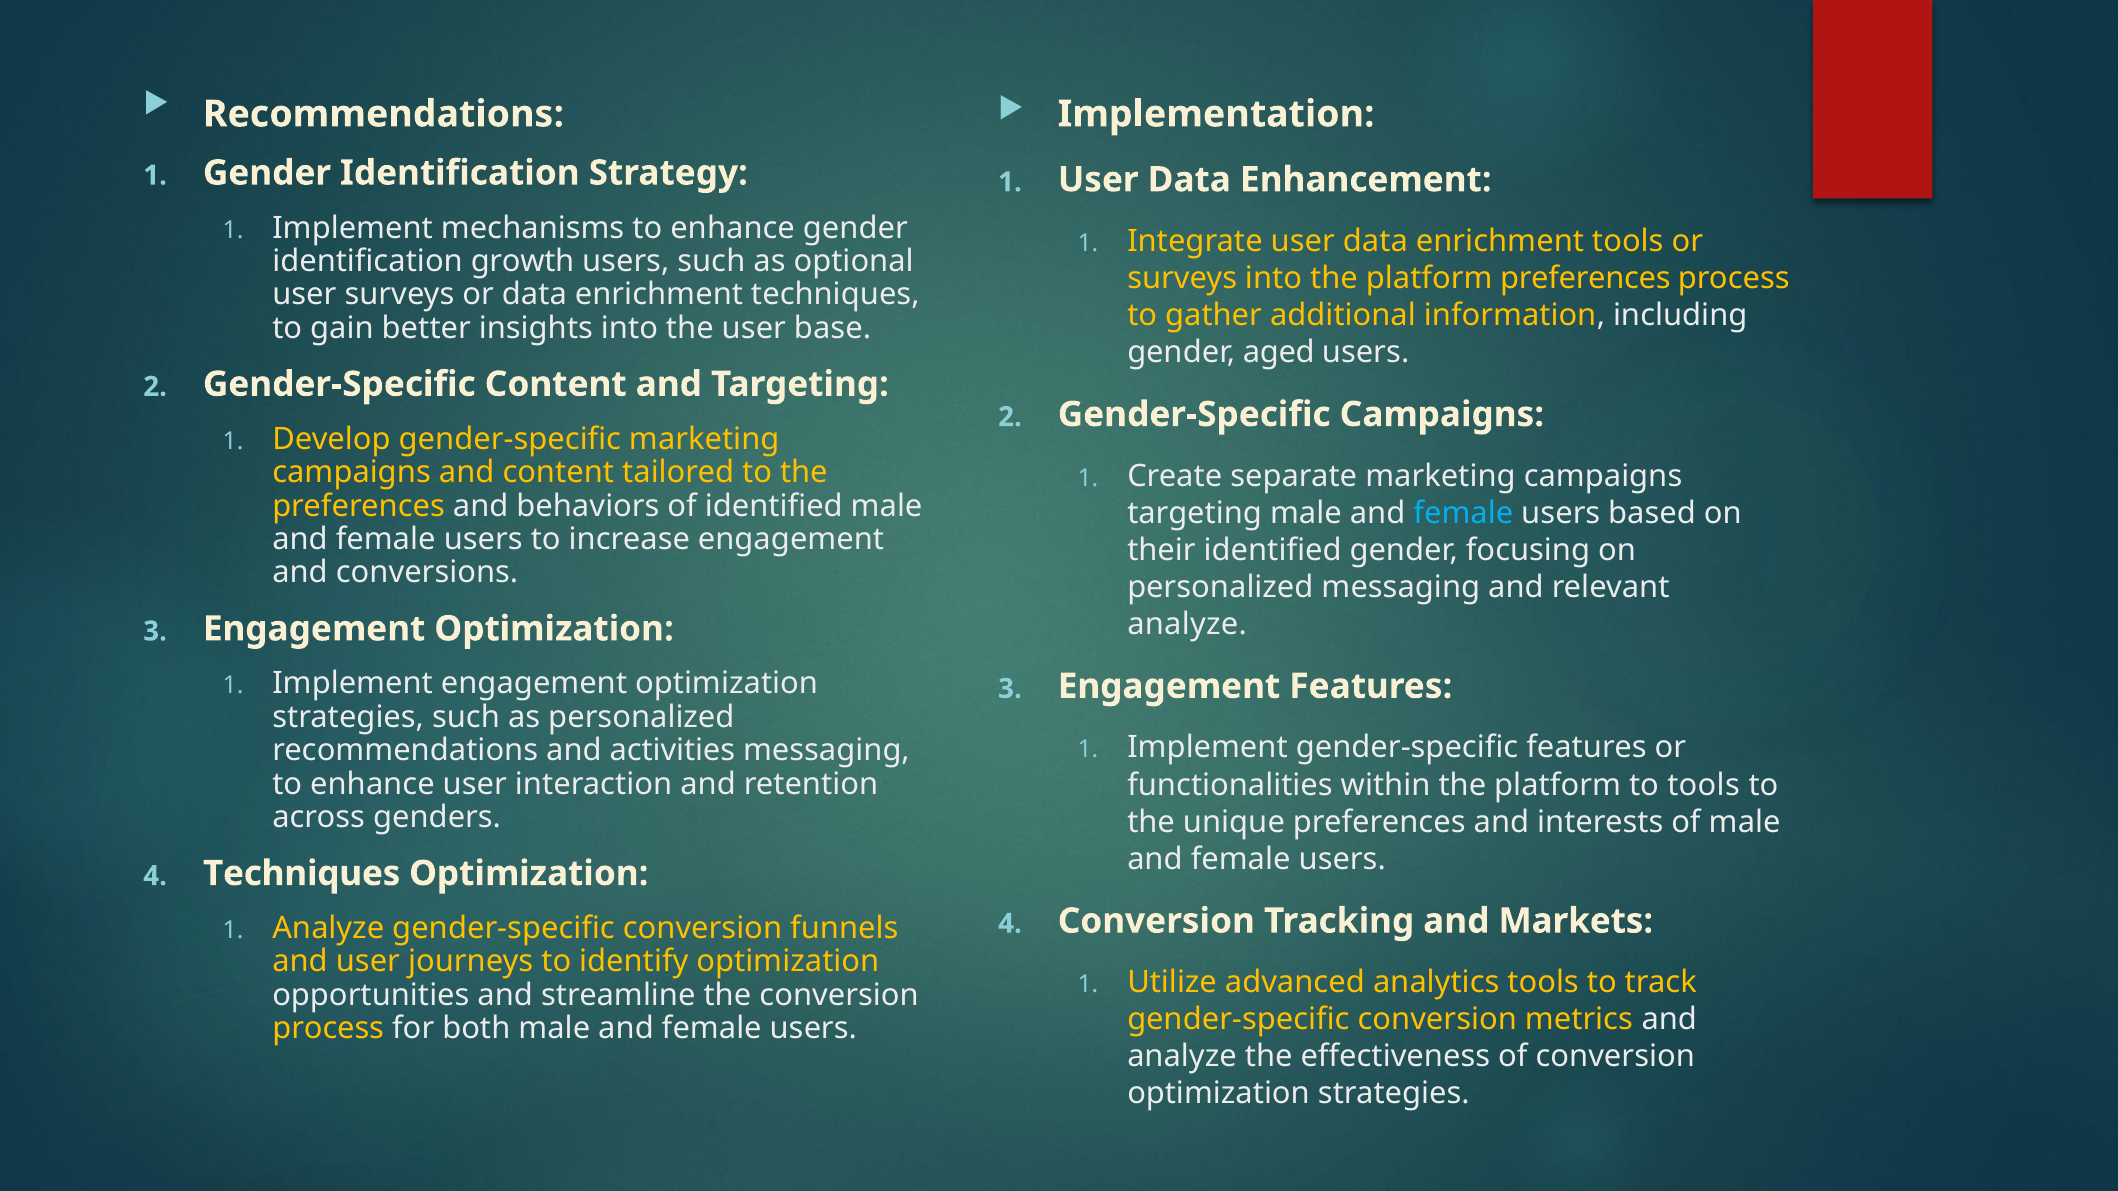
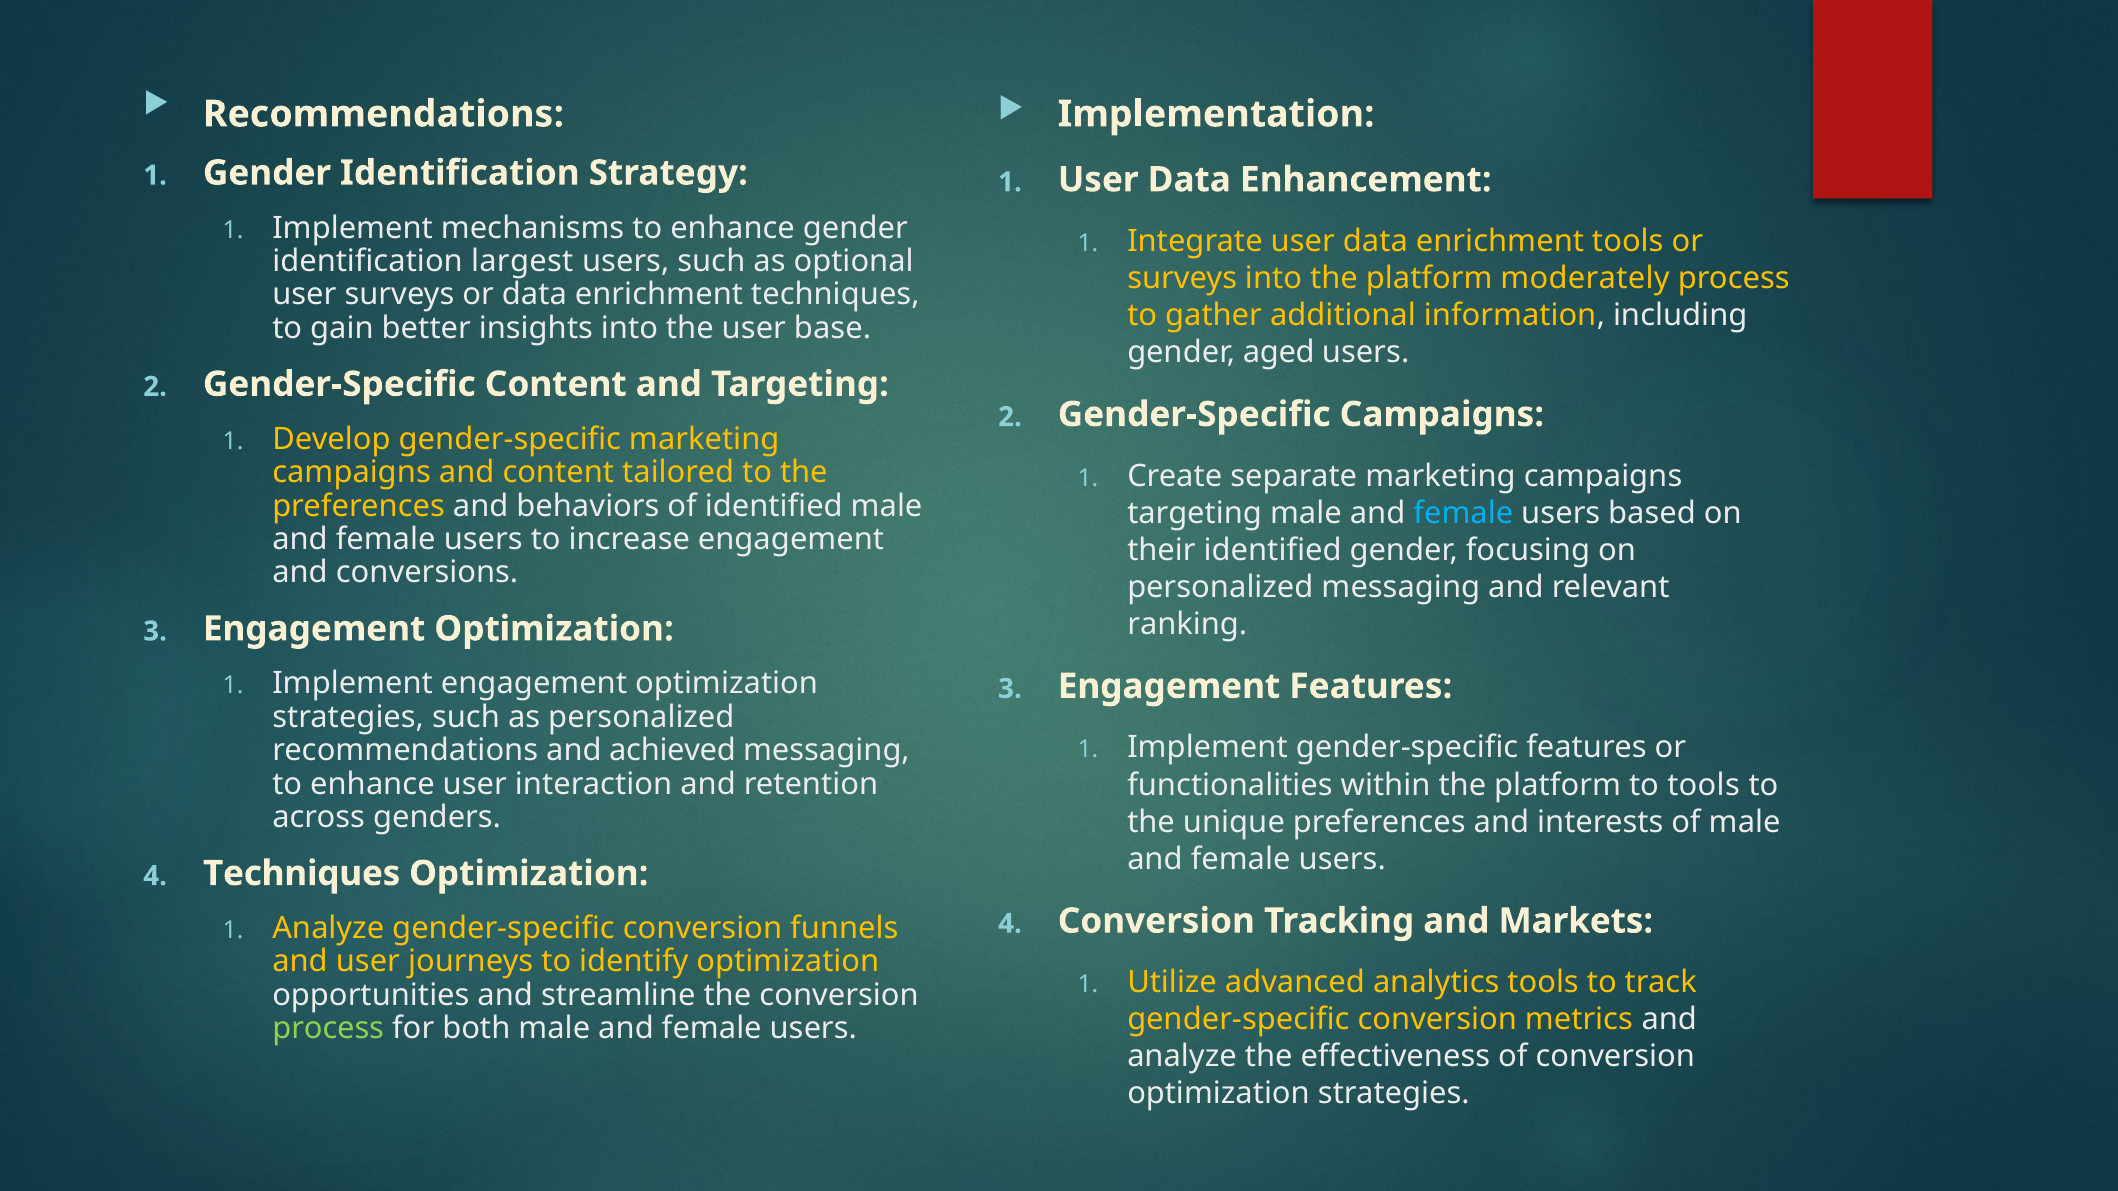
growth: growth -> largest
platform preferences: preferences -> moderately
analyze at (1187, 624): analyze -> ranking
activities: activities -> achieved
process at (328, 1029) colour: yellow -> light green
